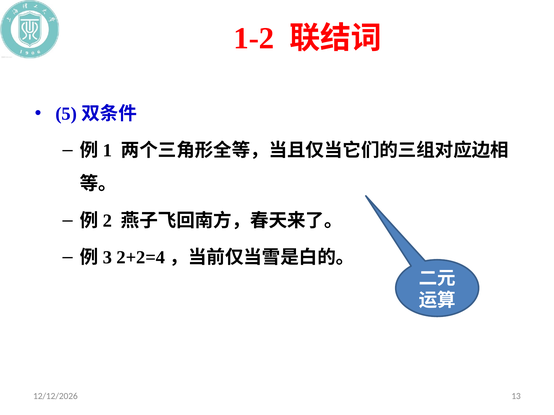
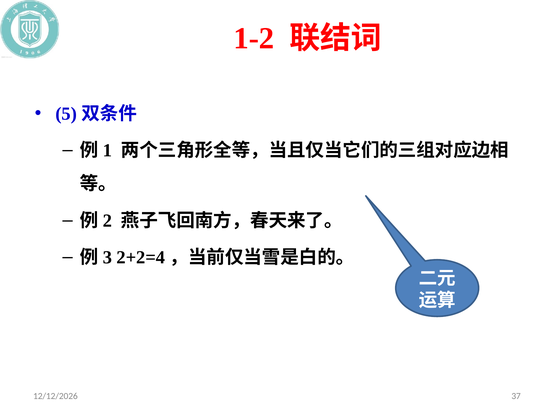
13: 13 -> 37
